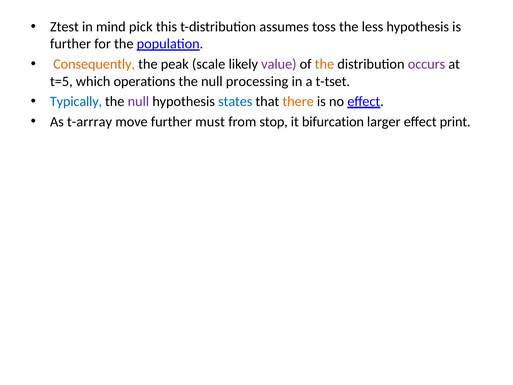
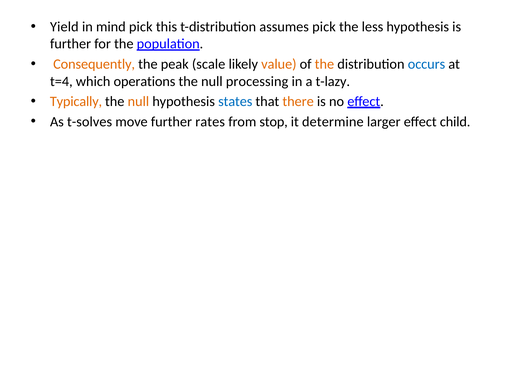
Ztest: Ztest -> Yield
assumes toss: toss -> pick
value colour: purple -> orange
occurs colour: purple -> blue
t=5: t=5 -> t=4
t-tset: t-tset -> t-lazy
Typically colour: blue -> orange
null at (138, 101) colour: purple -> orange
t-arrray: t-arrray -> t-solves
must: must -> rates
bifurcation: bifurcation -> determine
print: print -> child
